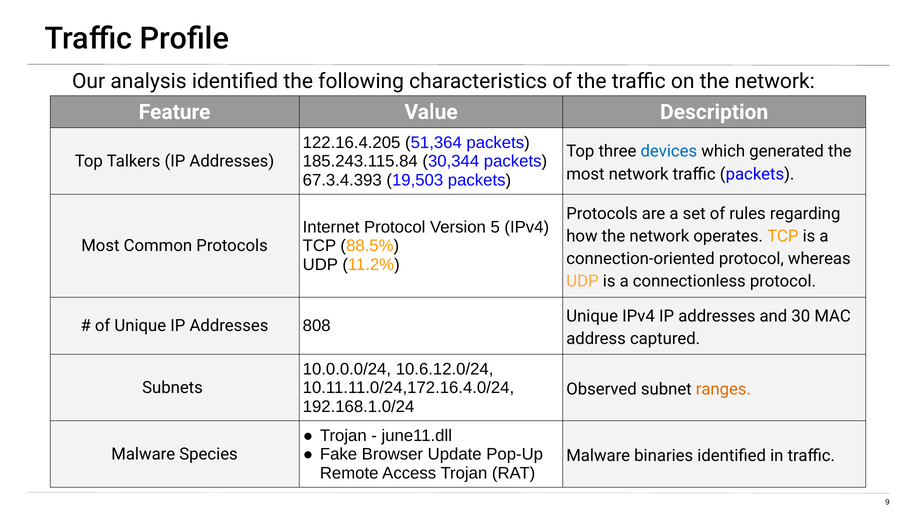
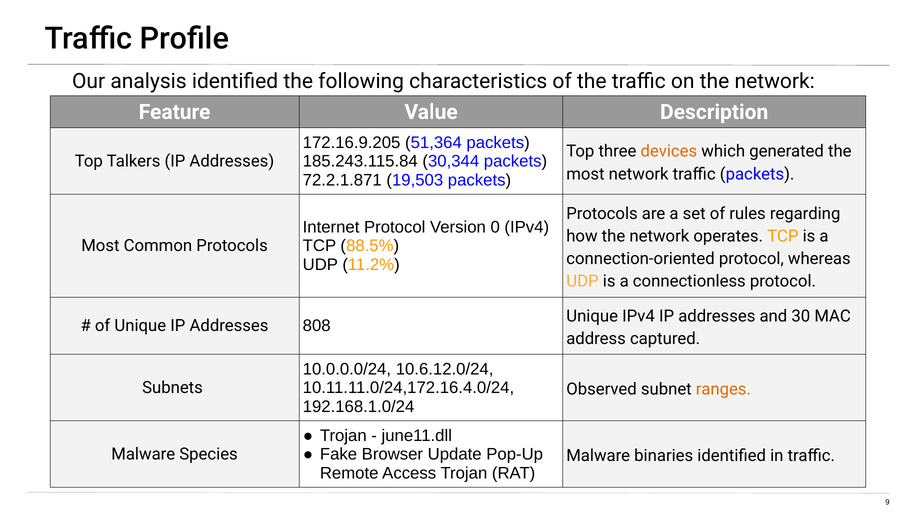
122.16.4.205: 122.16.4.205 -> 172.16.9.205
devices colour: blue -> orange
67.3.4.393: 67.3.4.393 -> 72.2.1.871
5: 5 -> 0
